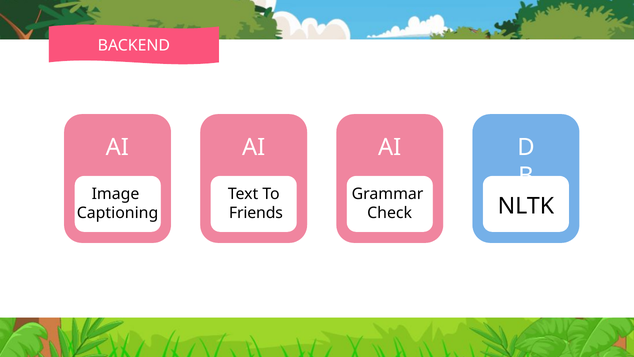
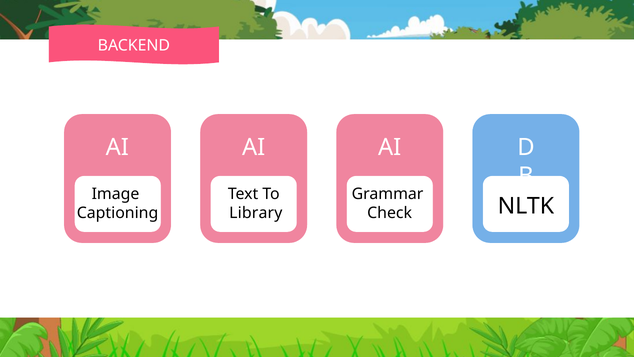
Friends: Friends -> Library
